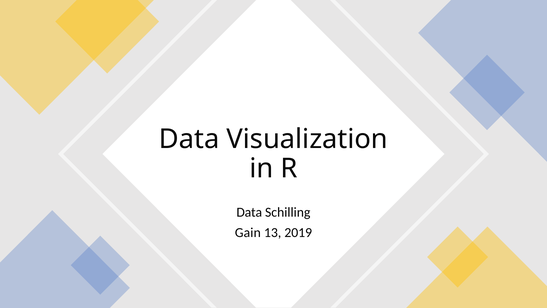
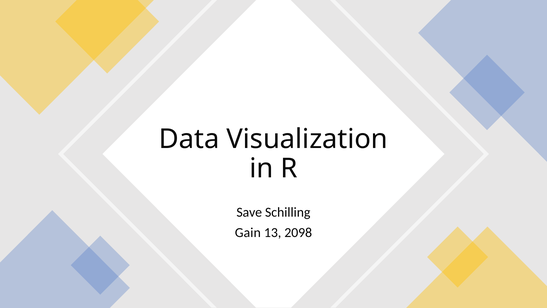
Data at (249, 212): Data -> Save
2019: 2019 -> 2098
